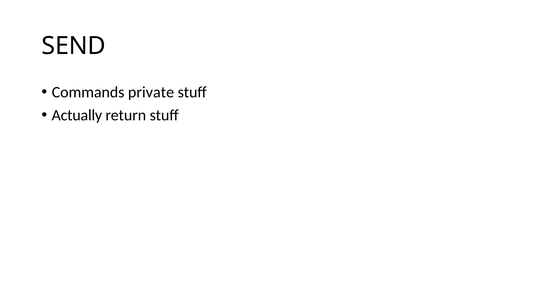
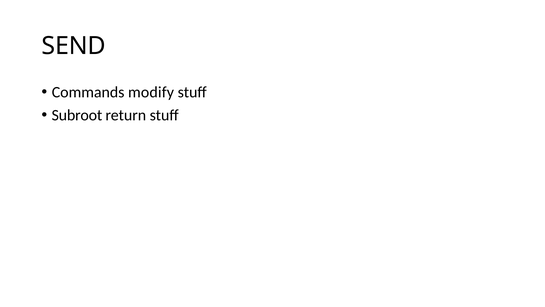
private: private -> modify
Actually: Actually -> Subroot
